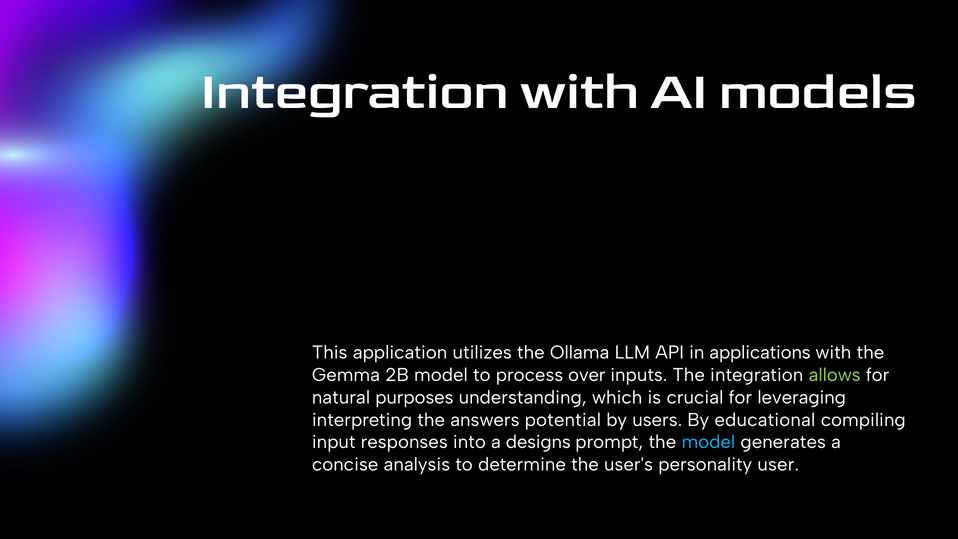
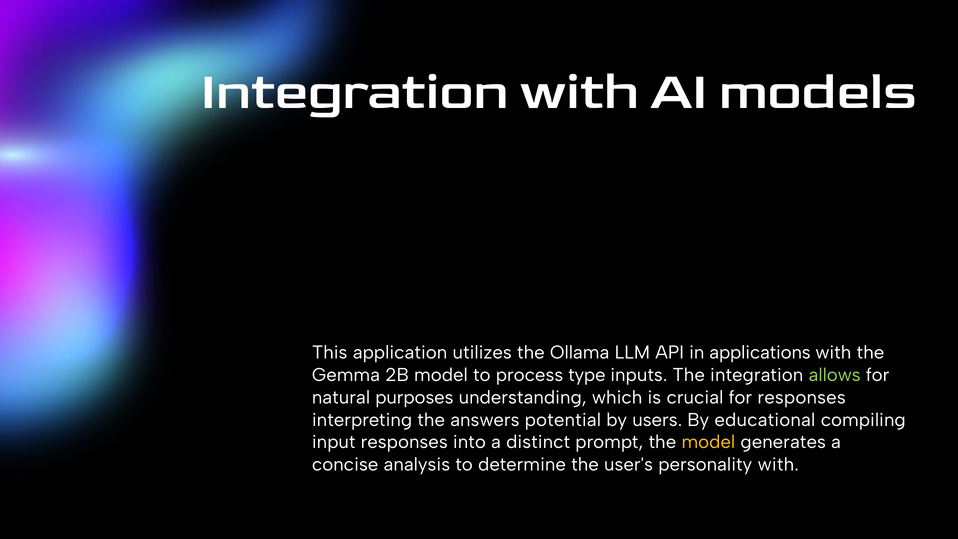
over: over -> type
for leveraging: leveraging -> responses
designs: designs -> distinct
model at (708, 442) colour: light blue -> yellow
personality user: user -> with
